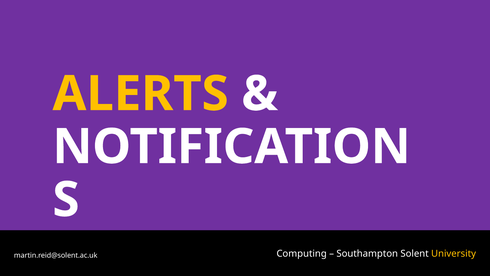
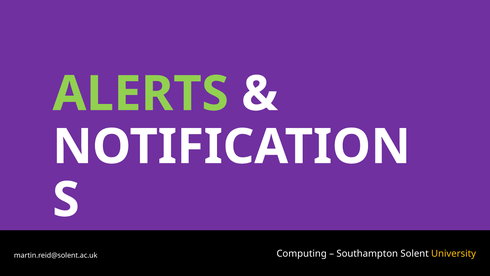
ALERTS colour: yellow -> light green
